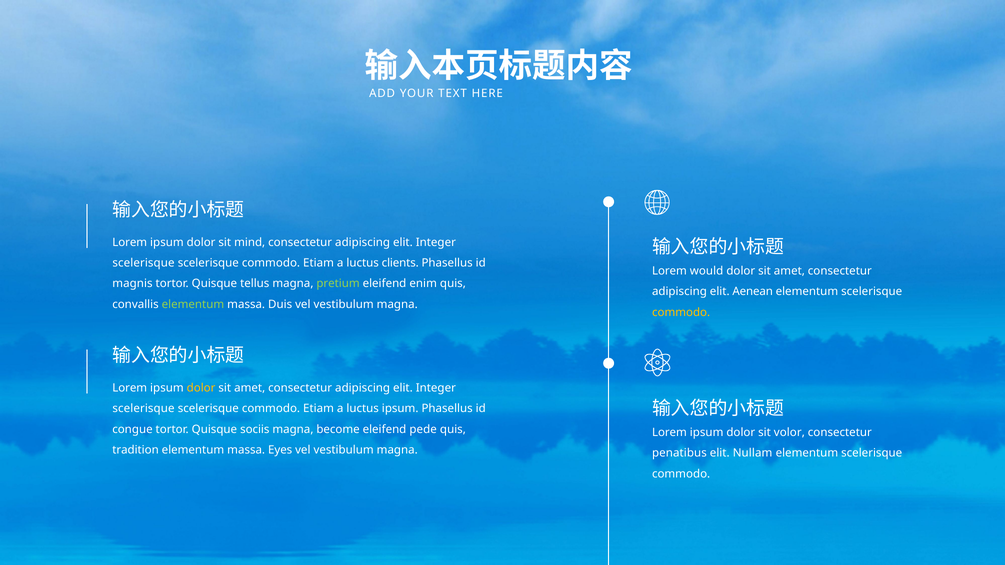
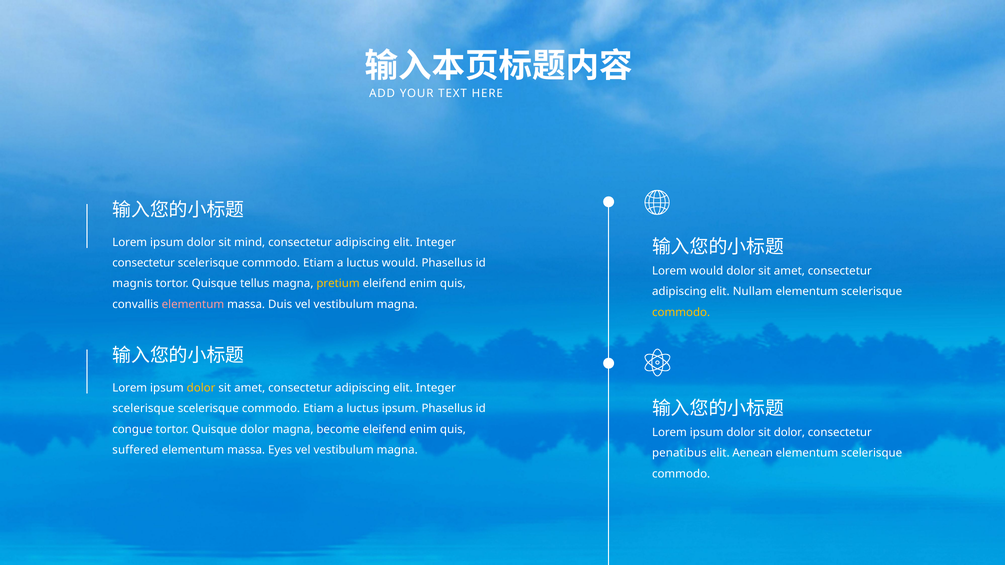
scelerisque at (143, 263): scelerisque -> consectetur
luctus clients: clients -> would
pretium colour: light green -> yellow
Aenean: Aenean -> Nullam
elementum at (193, 305) colour: light green -> pink
Quisque sociis: sociis -> dolor
pede at (423, 430): pede -> enim
sit volor: volor -> dolor
tradition: tradition -> suffered
Nullam: Nullam -> Aenean
